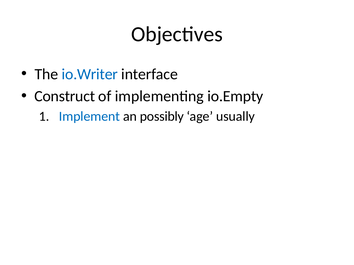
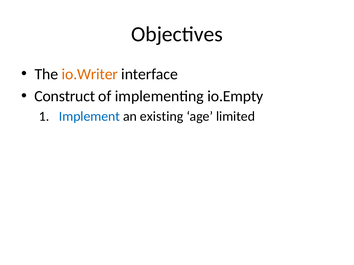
io.Writer colour: blue -> orange
possibly: possibly -> existing
usually: usually -> limited
